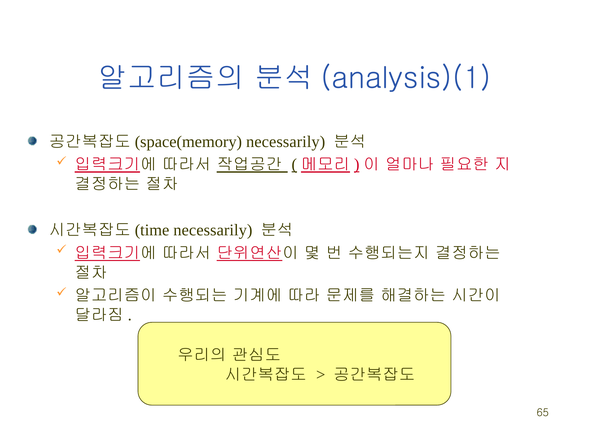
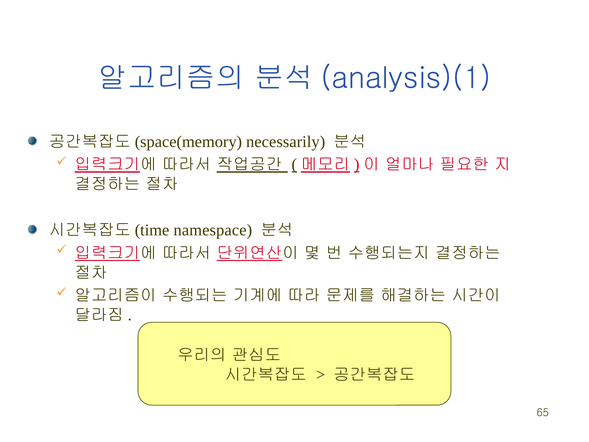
necessarily at (213, 230): necessarily -> namespace
